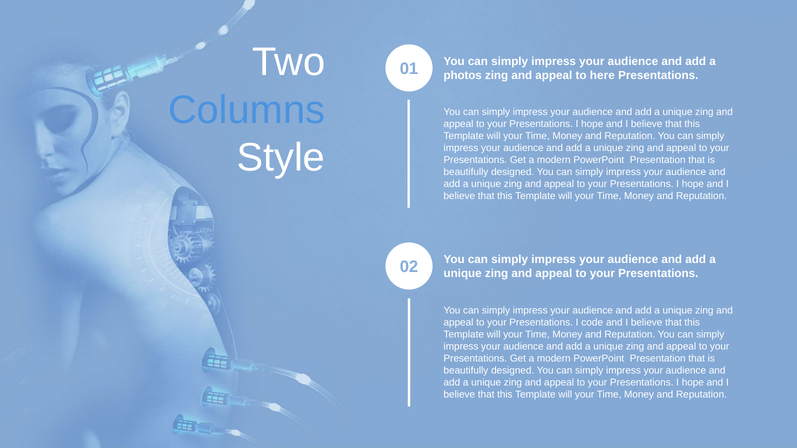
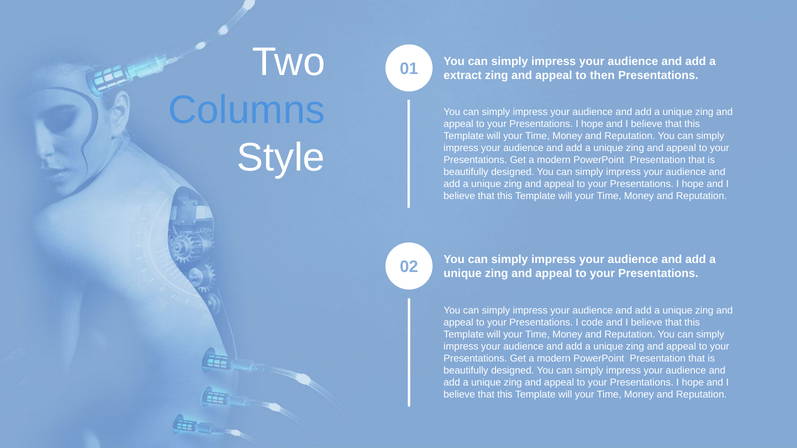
photos: photos -> extract
here: here -> then
